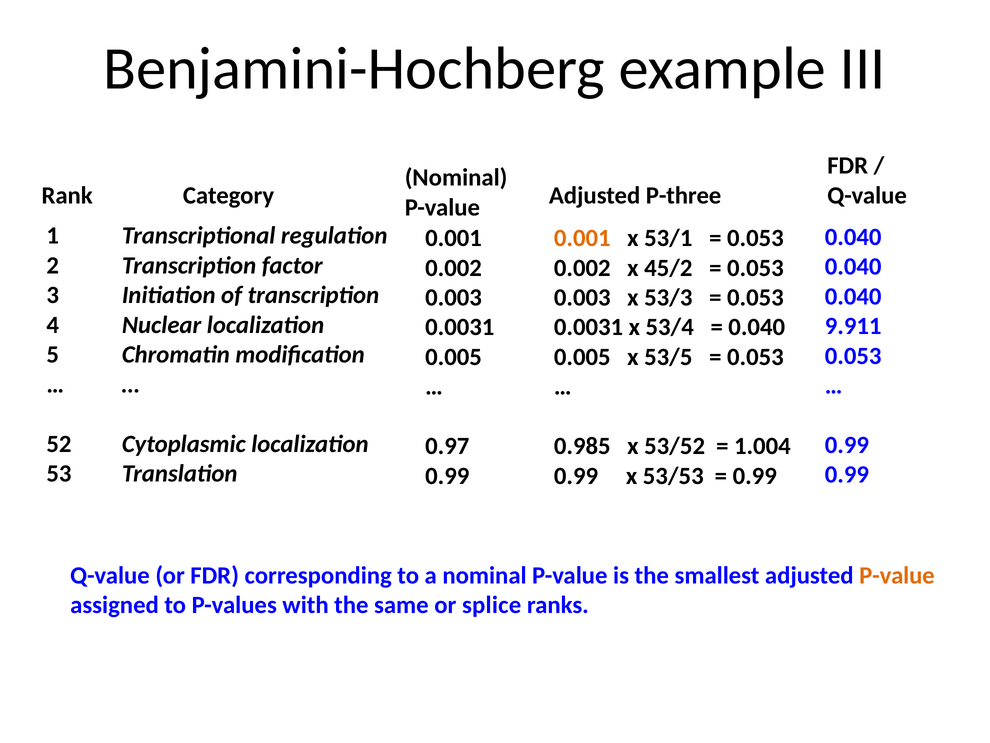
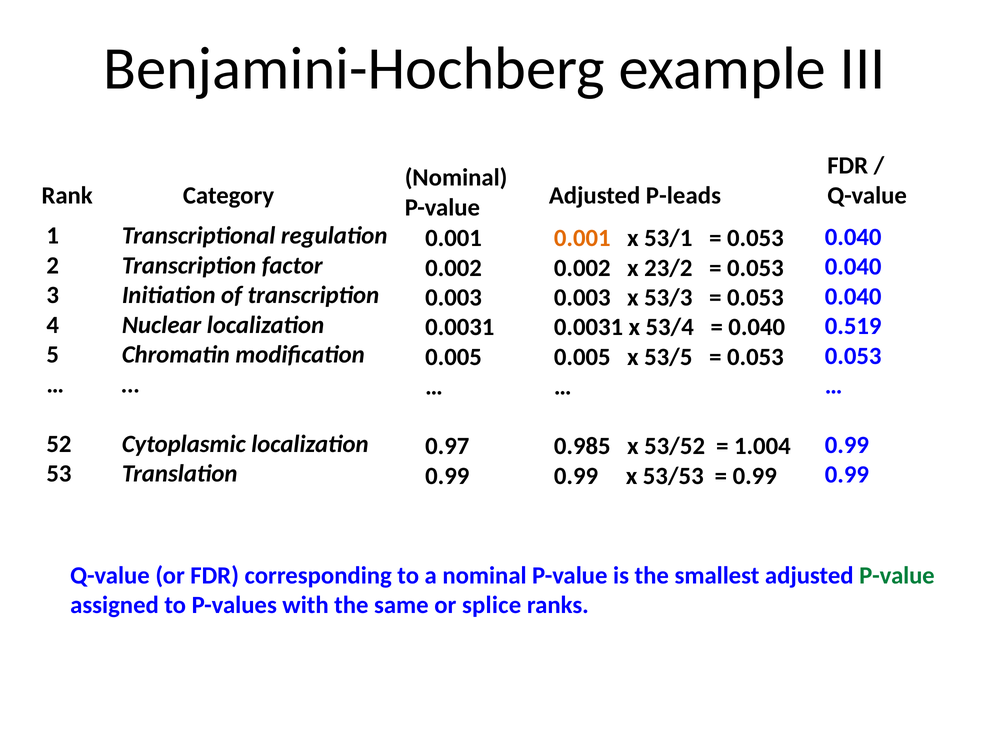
P-three: P-three -> P-leads
45/2: 45/2 -> 23/2
9.911: 9.911 -> 0.519
P-value at (897, 575) colour: orange -> green
